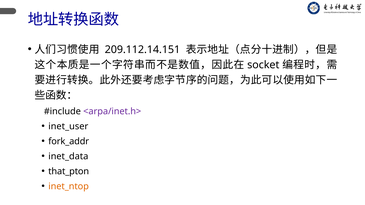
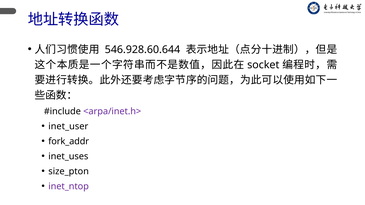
209.112.14.151: 209.112.14.151 -> 546.928.60.644
inet_data: inet_data -> inet_uses
that_pton: that_pton -> size_pton
inet_ntop colour: orange -> purple
